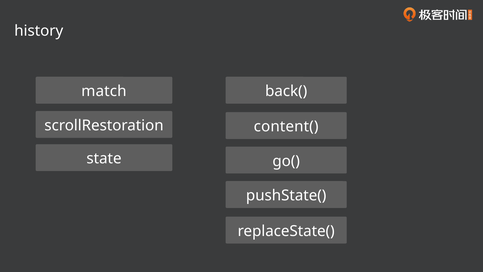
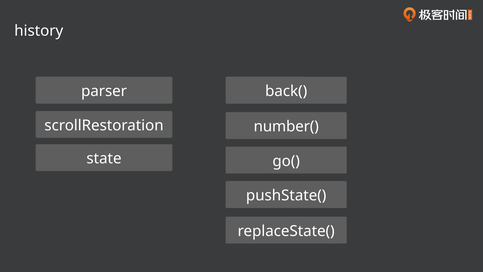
match: match -> parser
content(: content( -> number(
